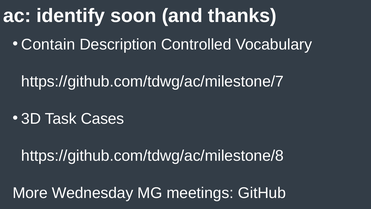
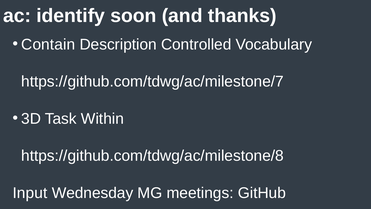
Cases: Cases -> Within
More: More -> Input
